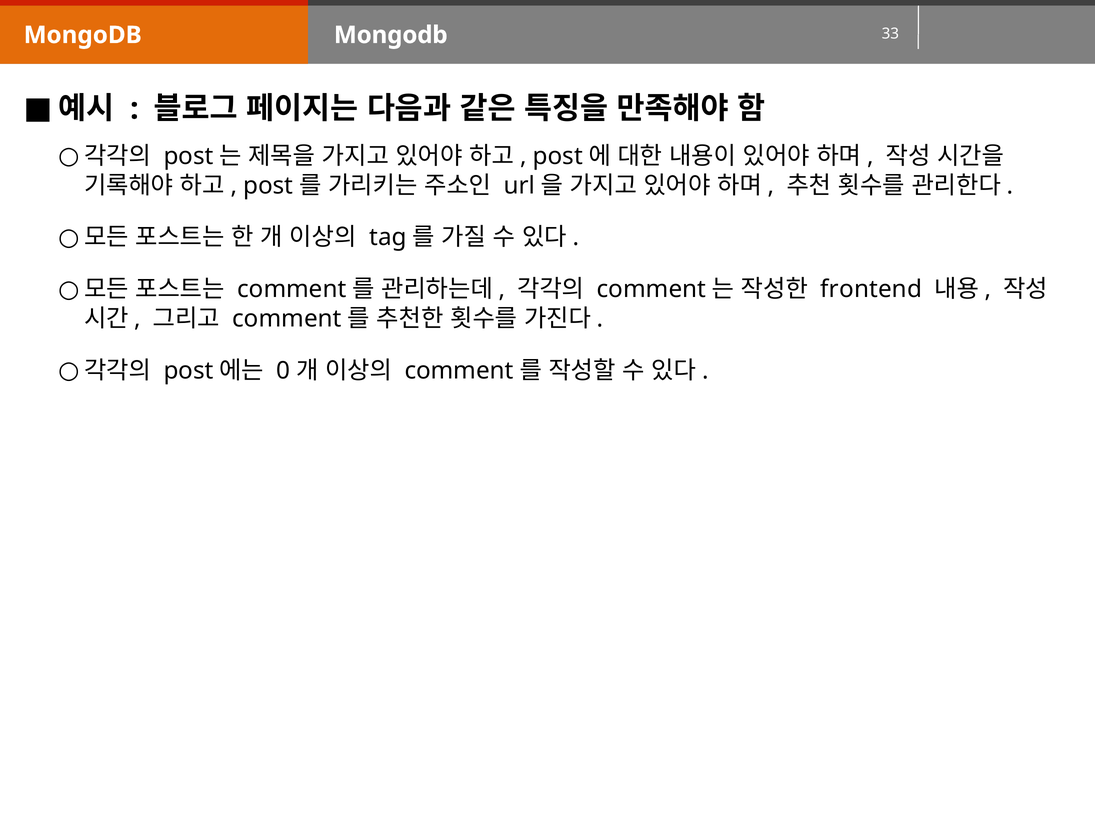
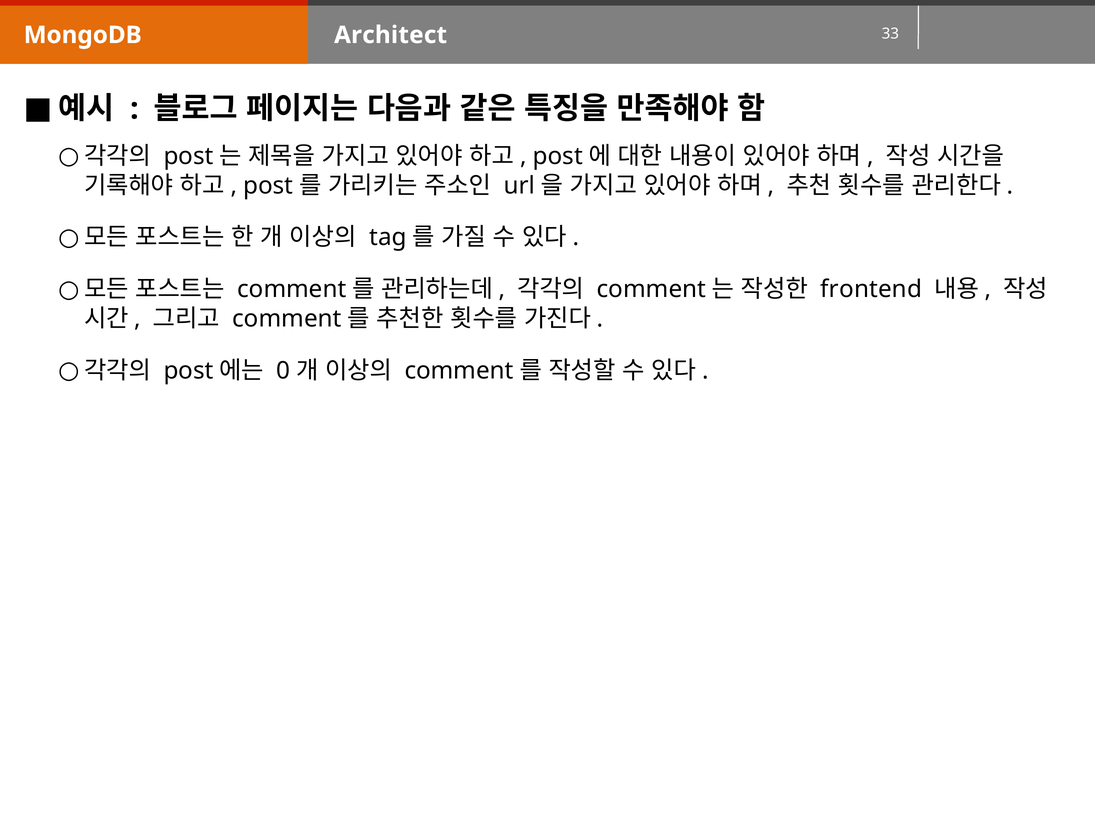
MongoDB Mongodb: Mongodb -> Architect
